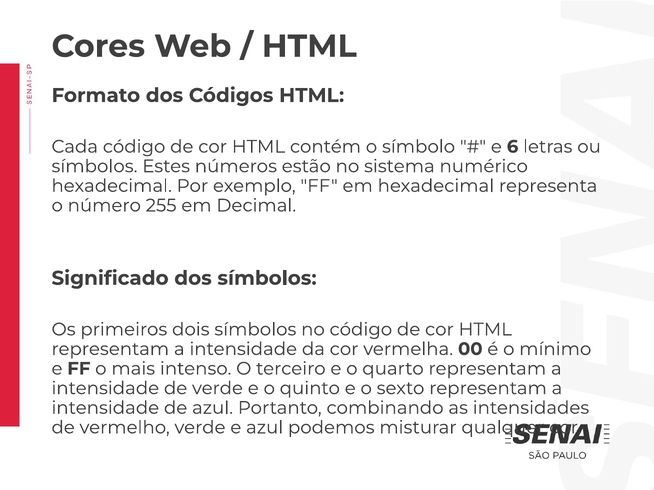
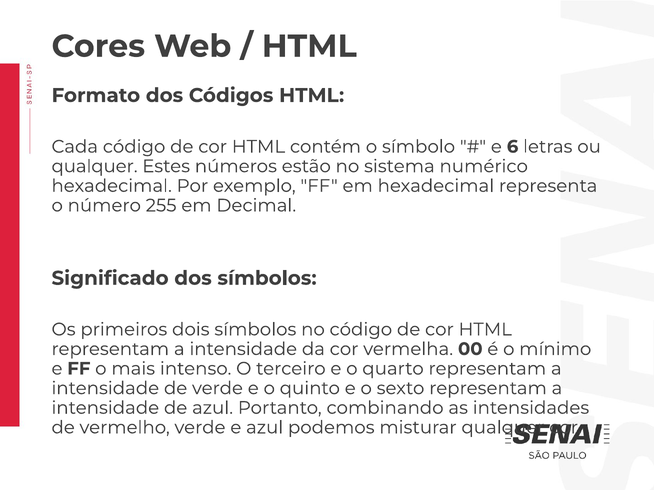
símbolos at (94, 166): símbolos -> qualquer
